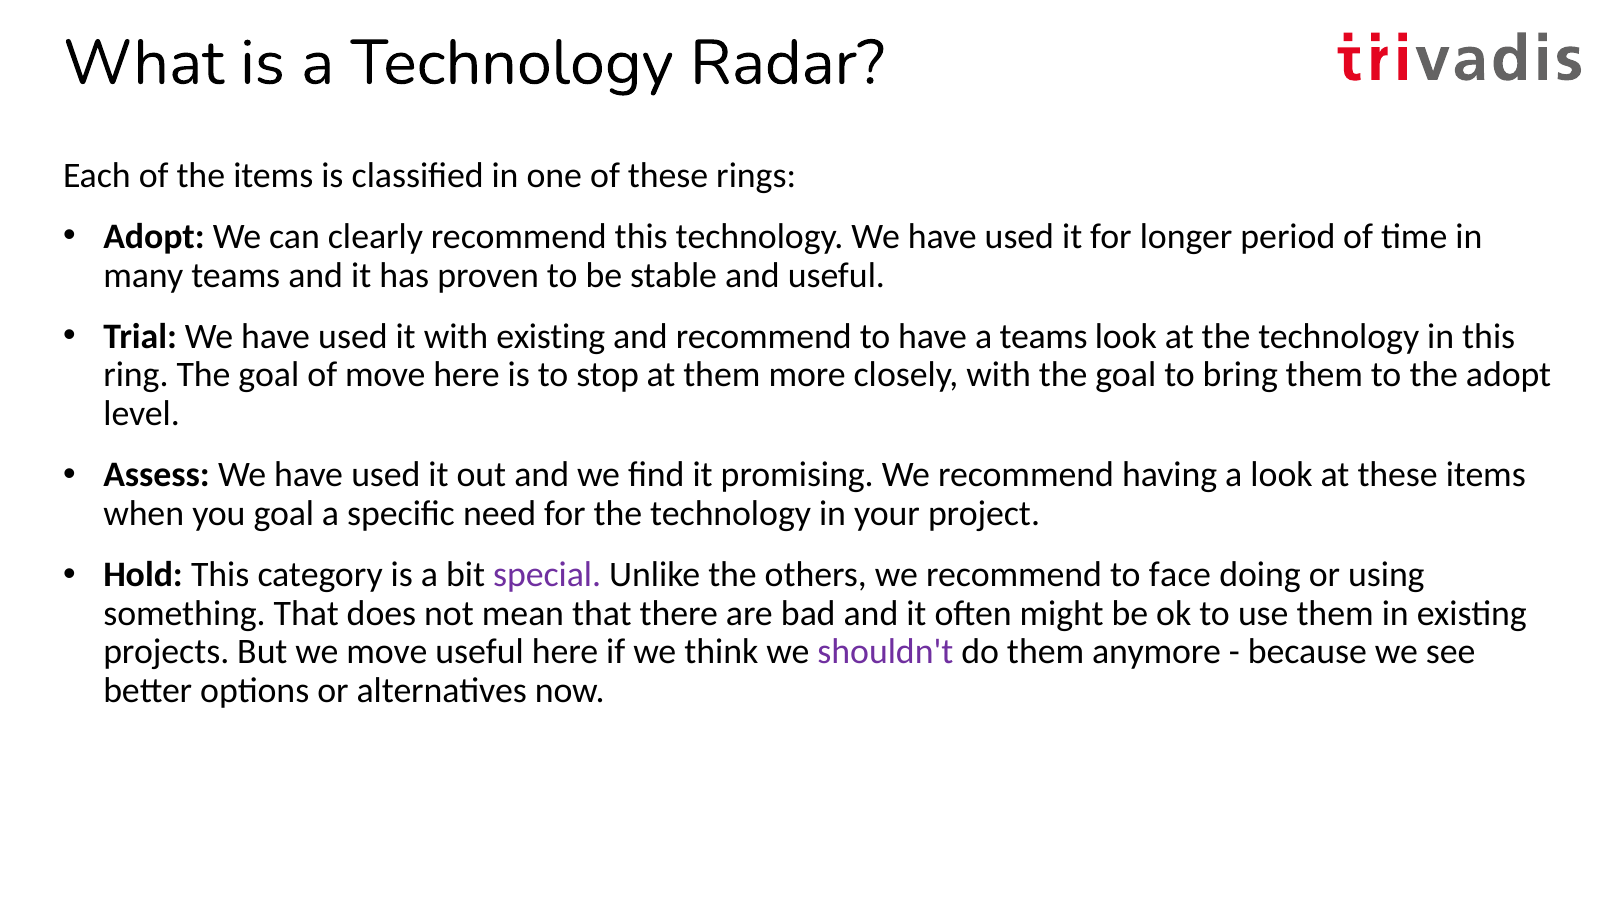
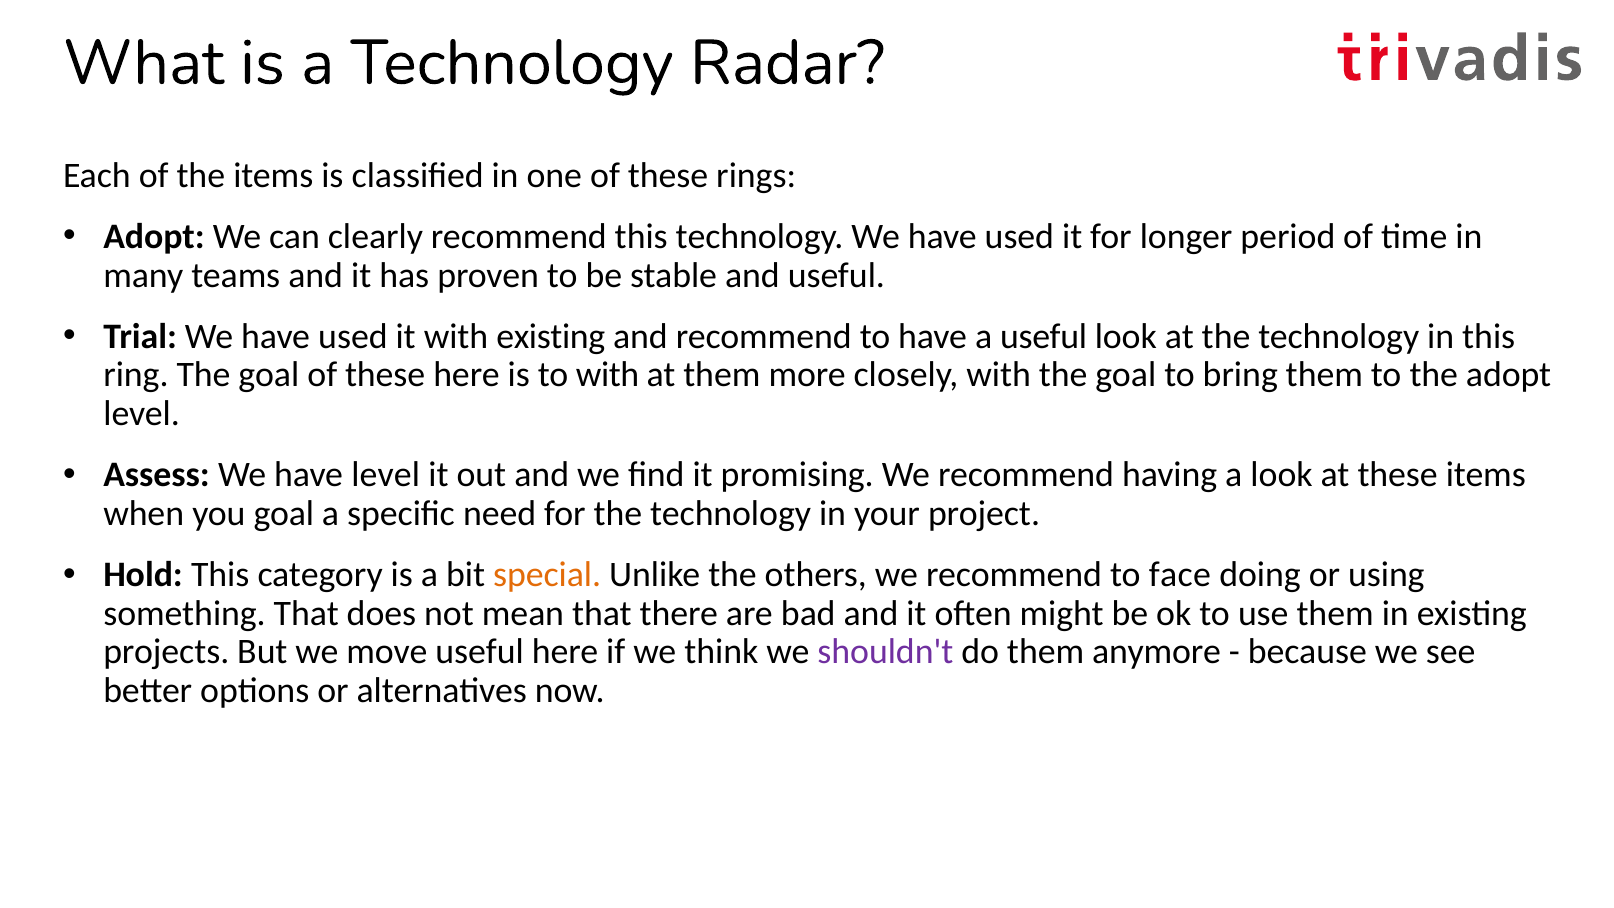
a teams: teams -> useful
goal of move: move -> these
to stop: stop -> with
Assess We have used: used -> level
special colour: purple -> orange
